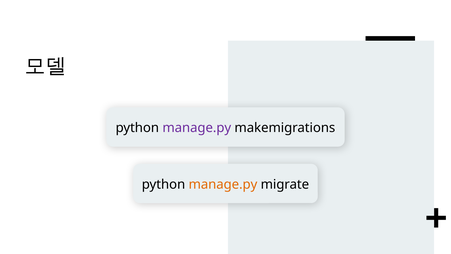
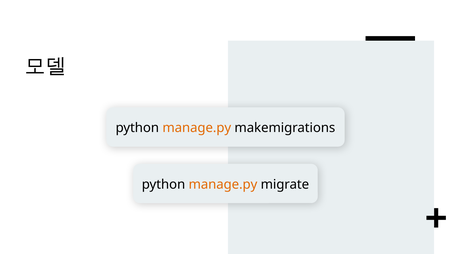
manage.py at (197, 128) colour: purple -> orange
